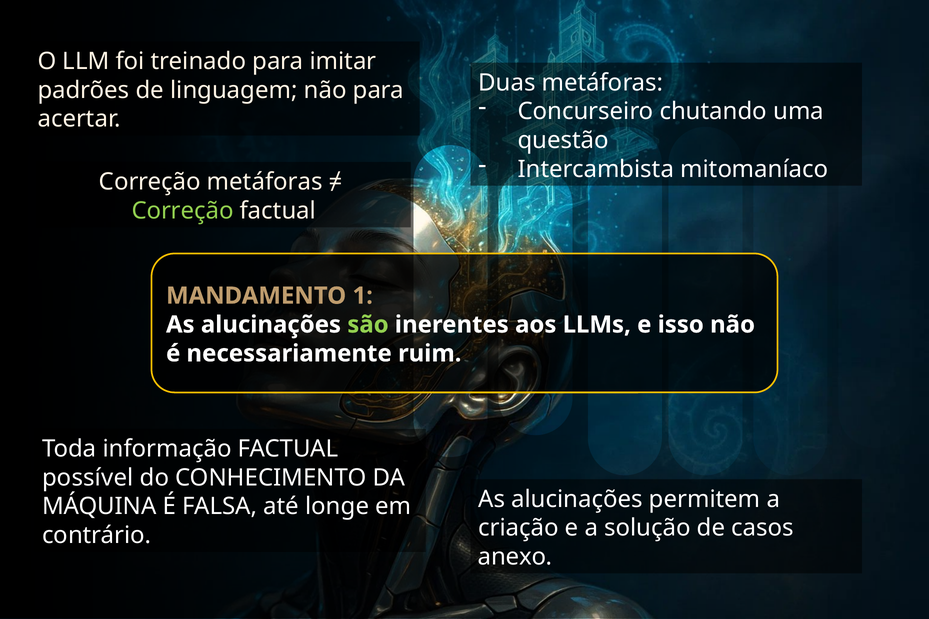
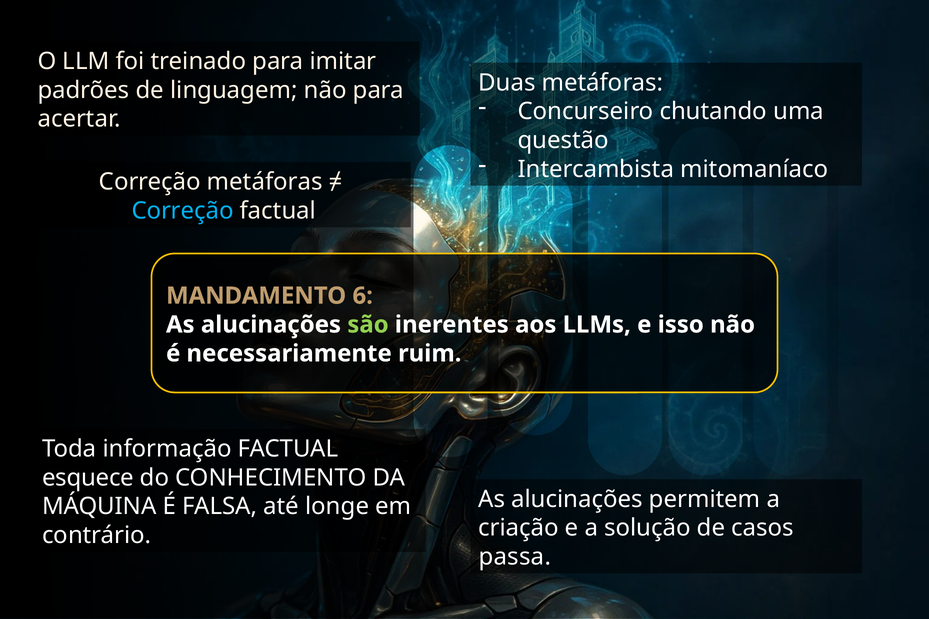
Correção at (183, 211) colour: light green -> light blue
1: 1 -> 6
possível: possível -> esquece
anexo: anexo -> passa
